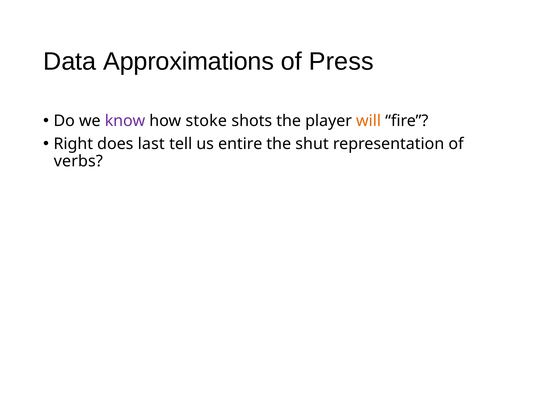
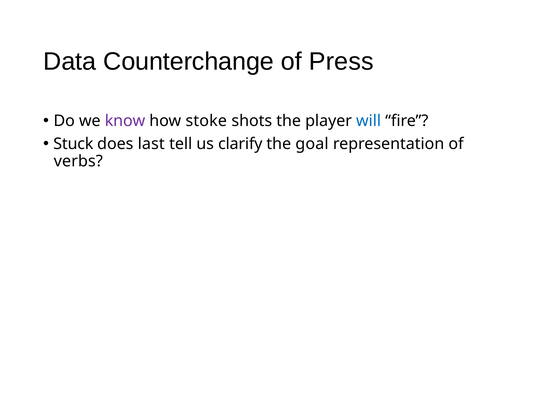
Approximations: Approximations -> Counterchange
will colour: orange -> blue
Right: Right -> Stuck
entire: entire -> clarify
shut: shut -> goal
